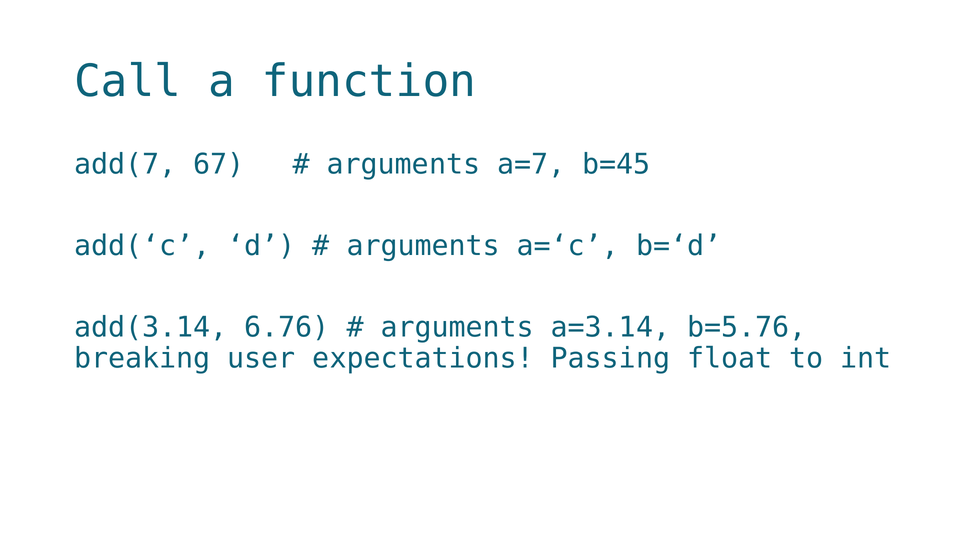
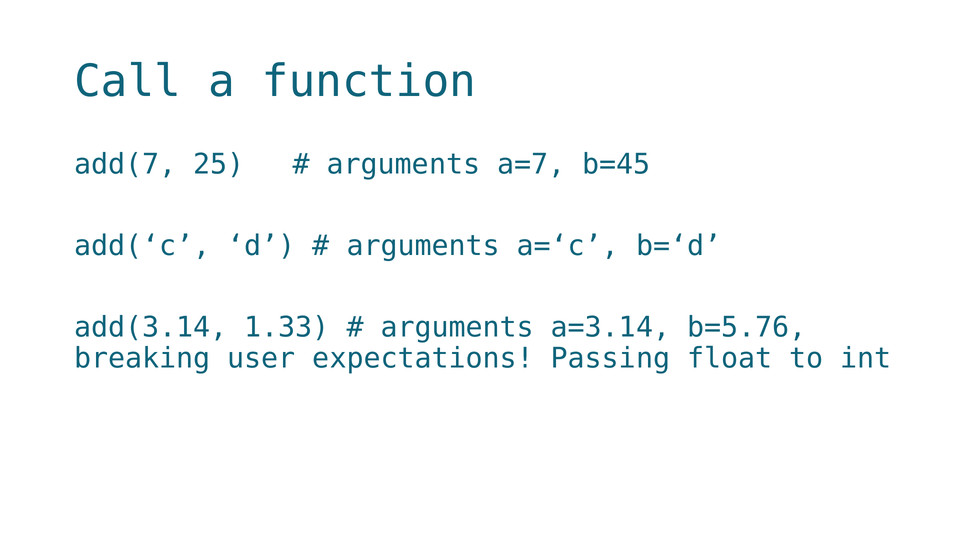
67: 67 -> 25
6.76: 6.76 -> 1.33
